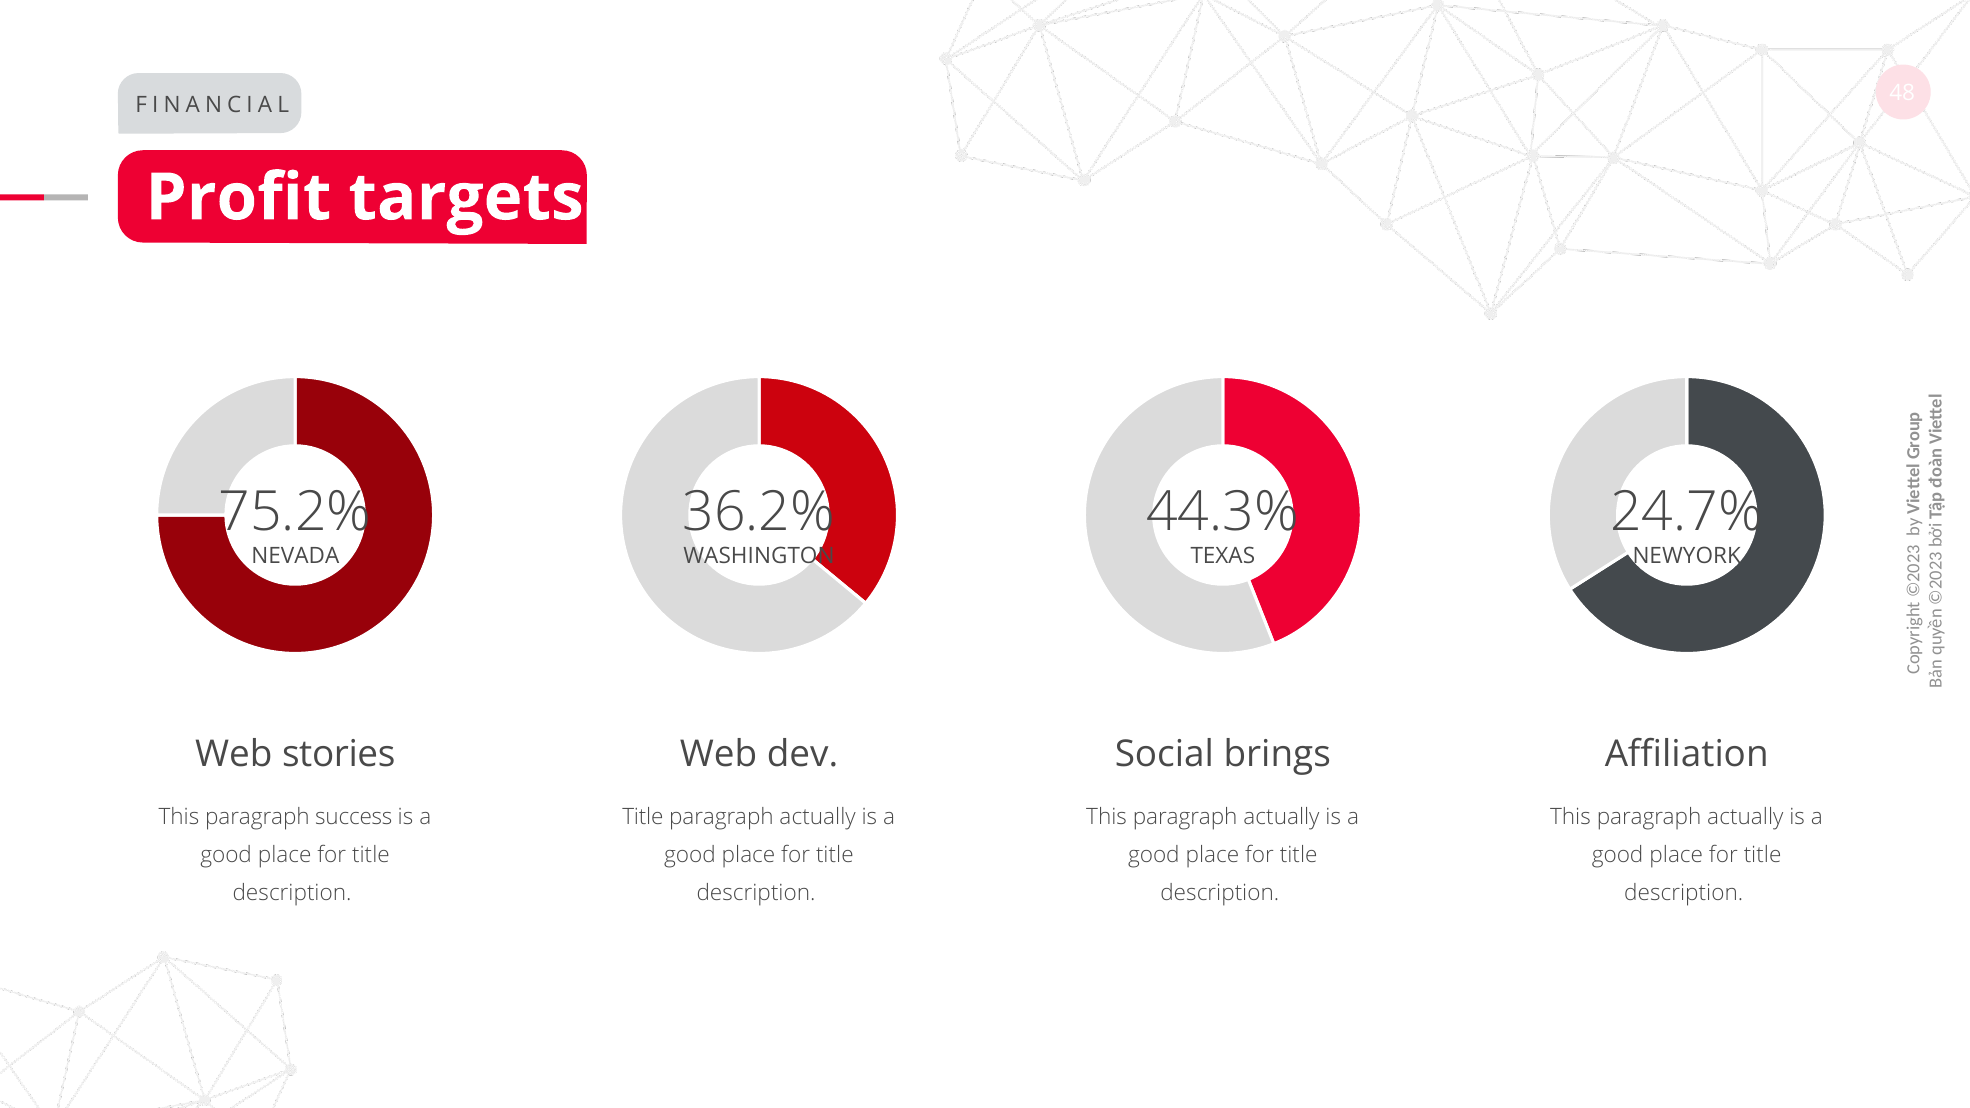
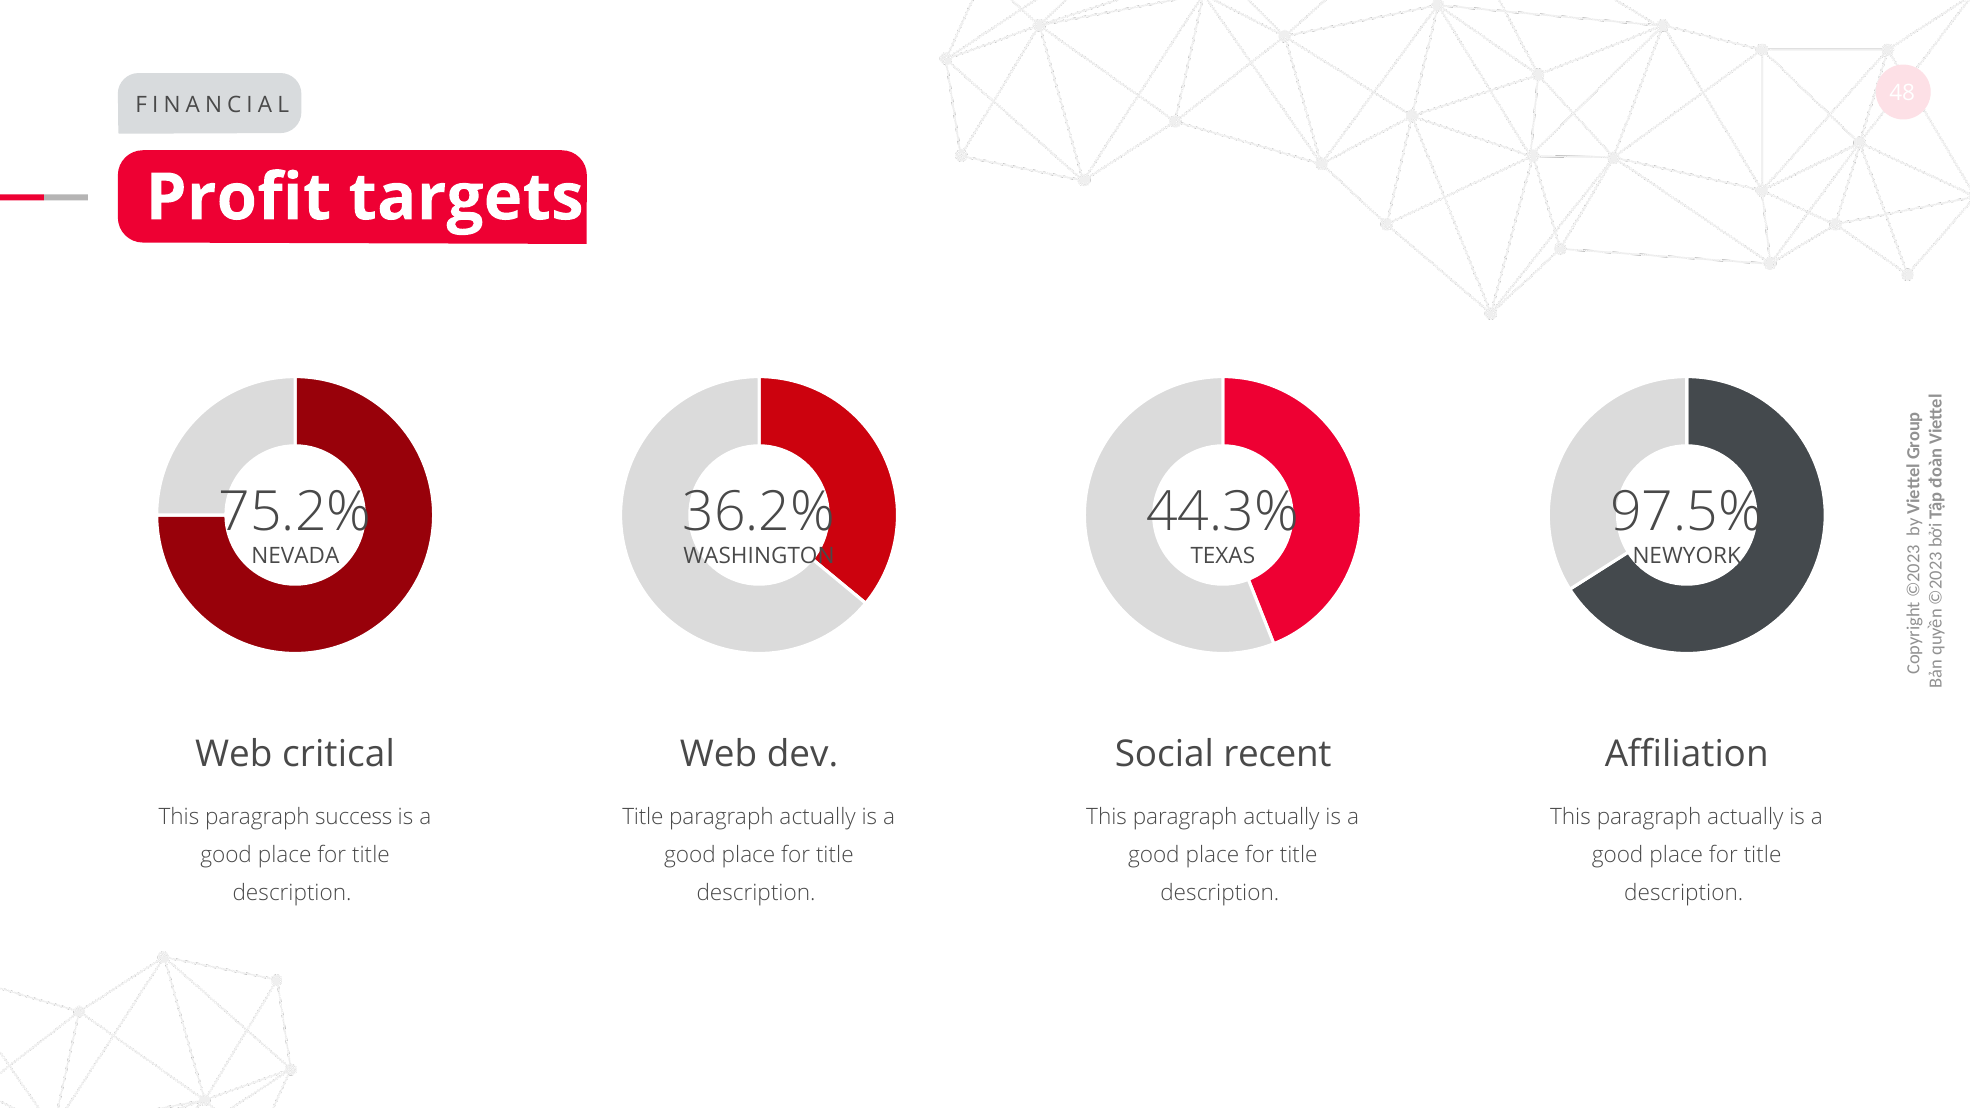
24.7%: 24.7% -> 97.5%
stories: stories -> critical
brings: brings -> recent
